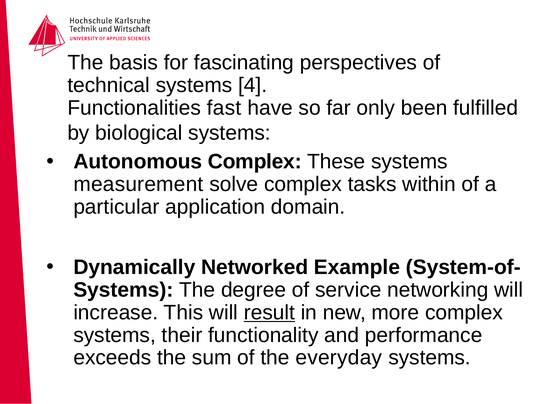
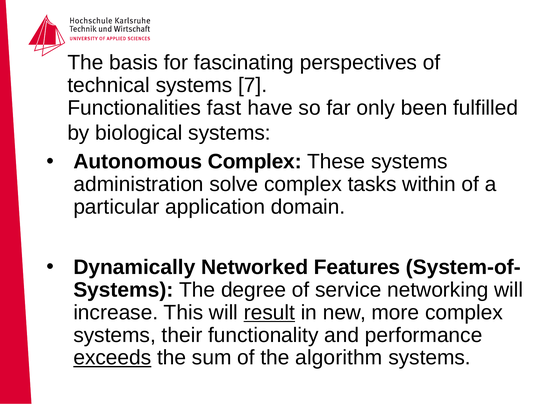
4: 4 -> 7
measurement: measurement -> administration
Example: Example -> Features
exceeds underline: none -> present
everyday: everyday -> algorithm
